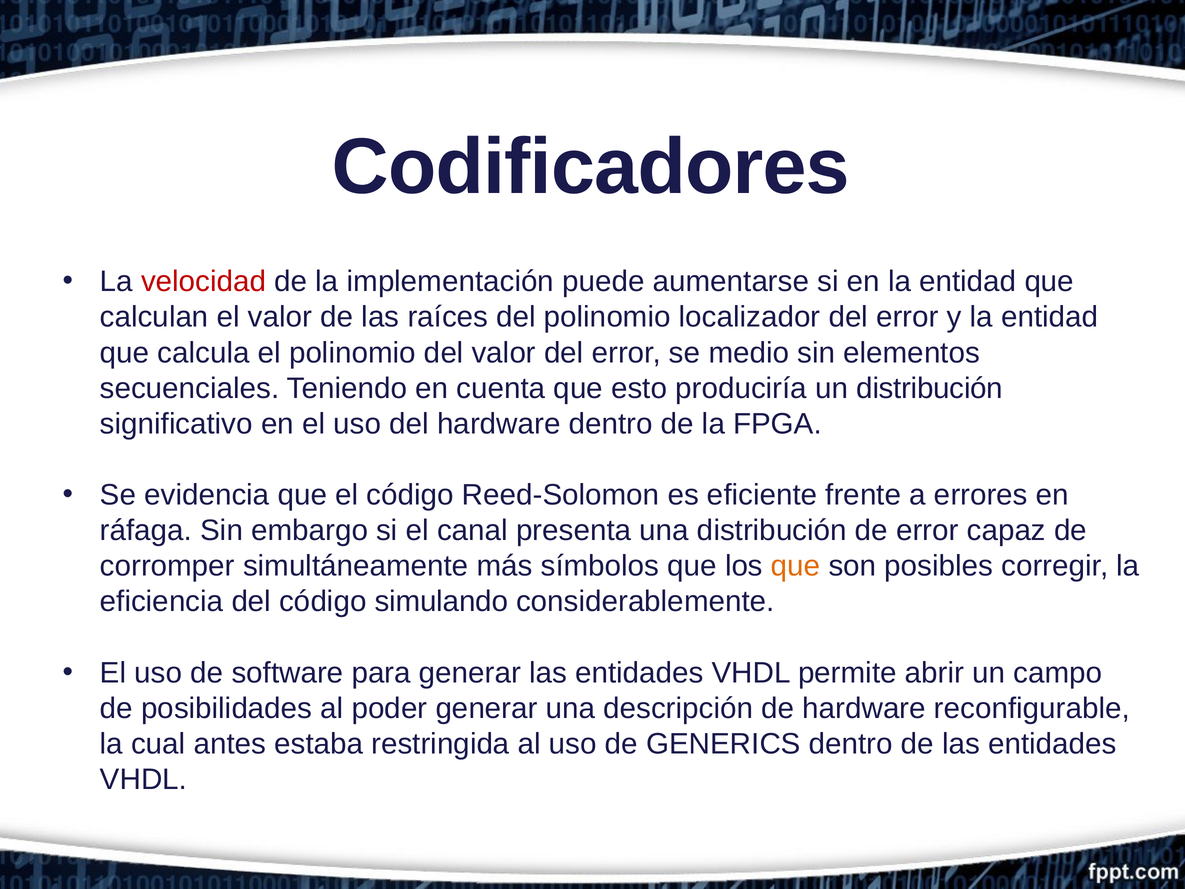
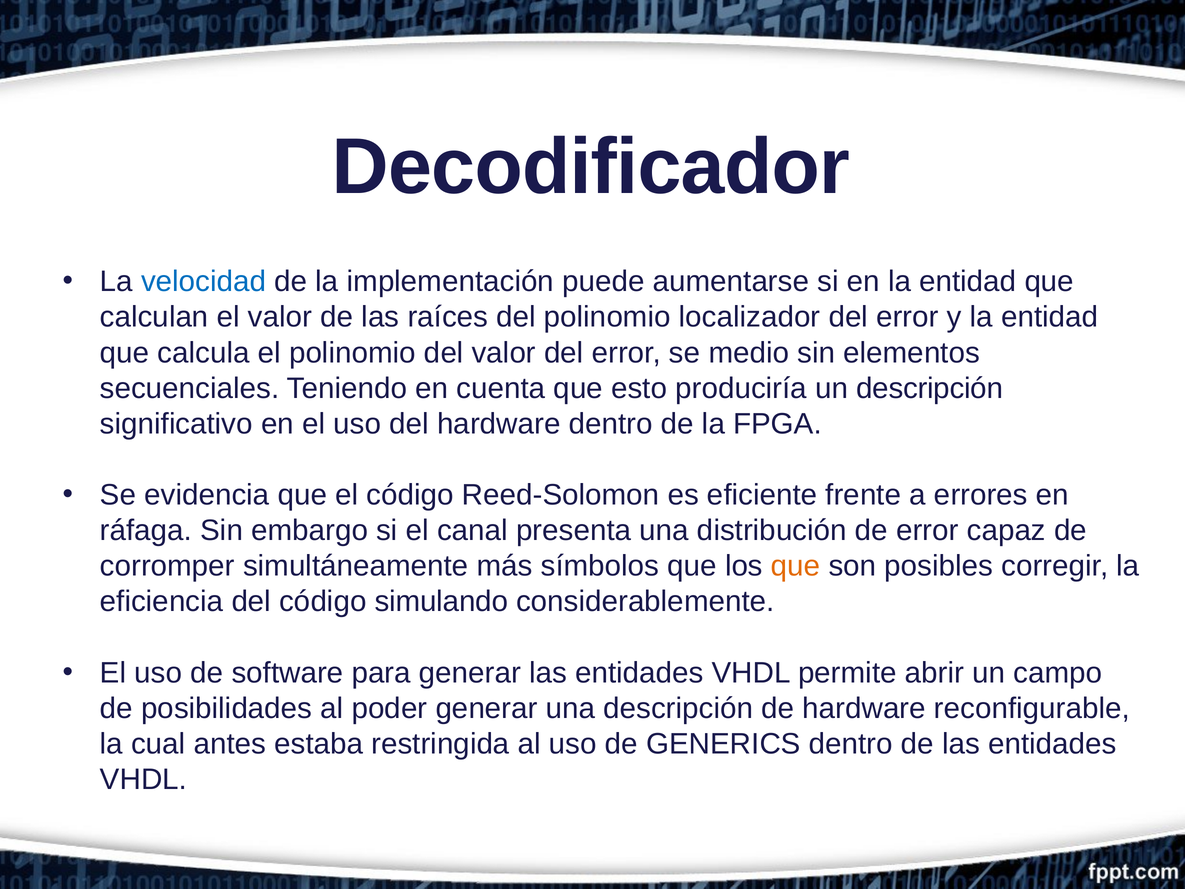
Codificadores: Codificadores -> Decodificador
velocidad colour: red -> blue
un distribución: distribución -> descripción
